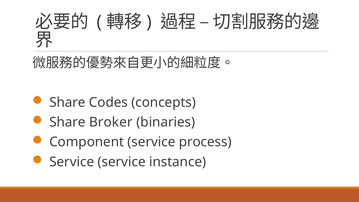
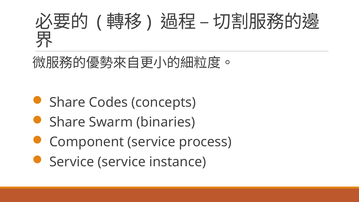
Broker: Broker -> Swarm
